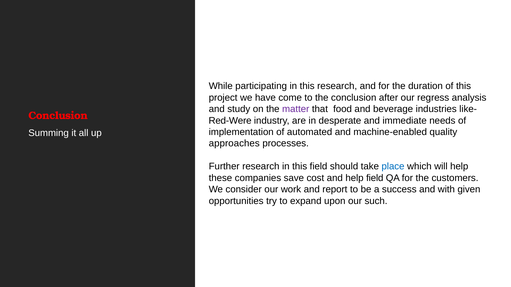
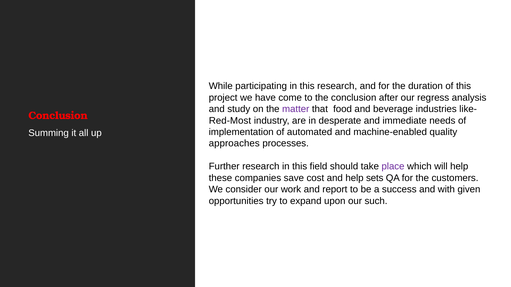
Red-Were: Red-Were -> Red-Most
place colour: blue -> purple
help field: field -> sets
